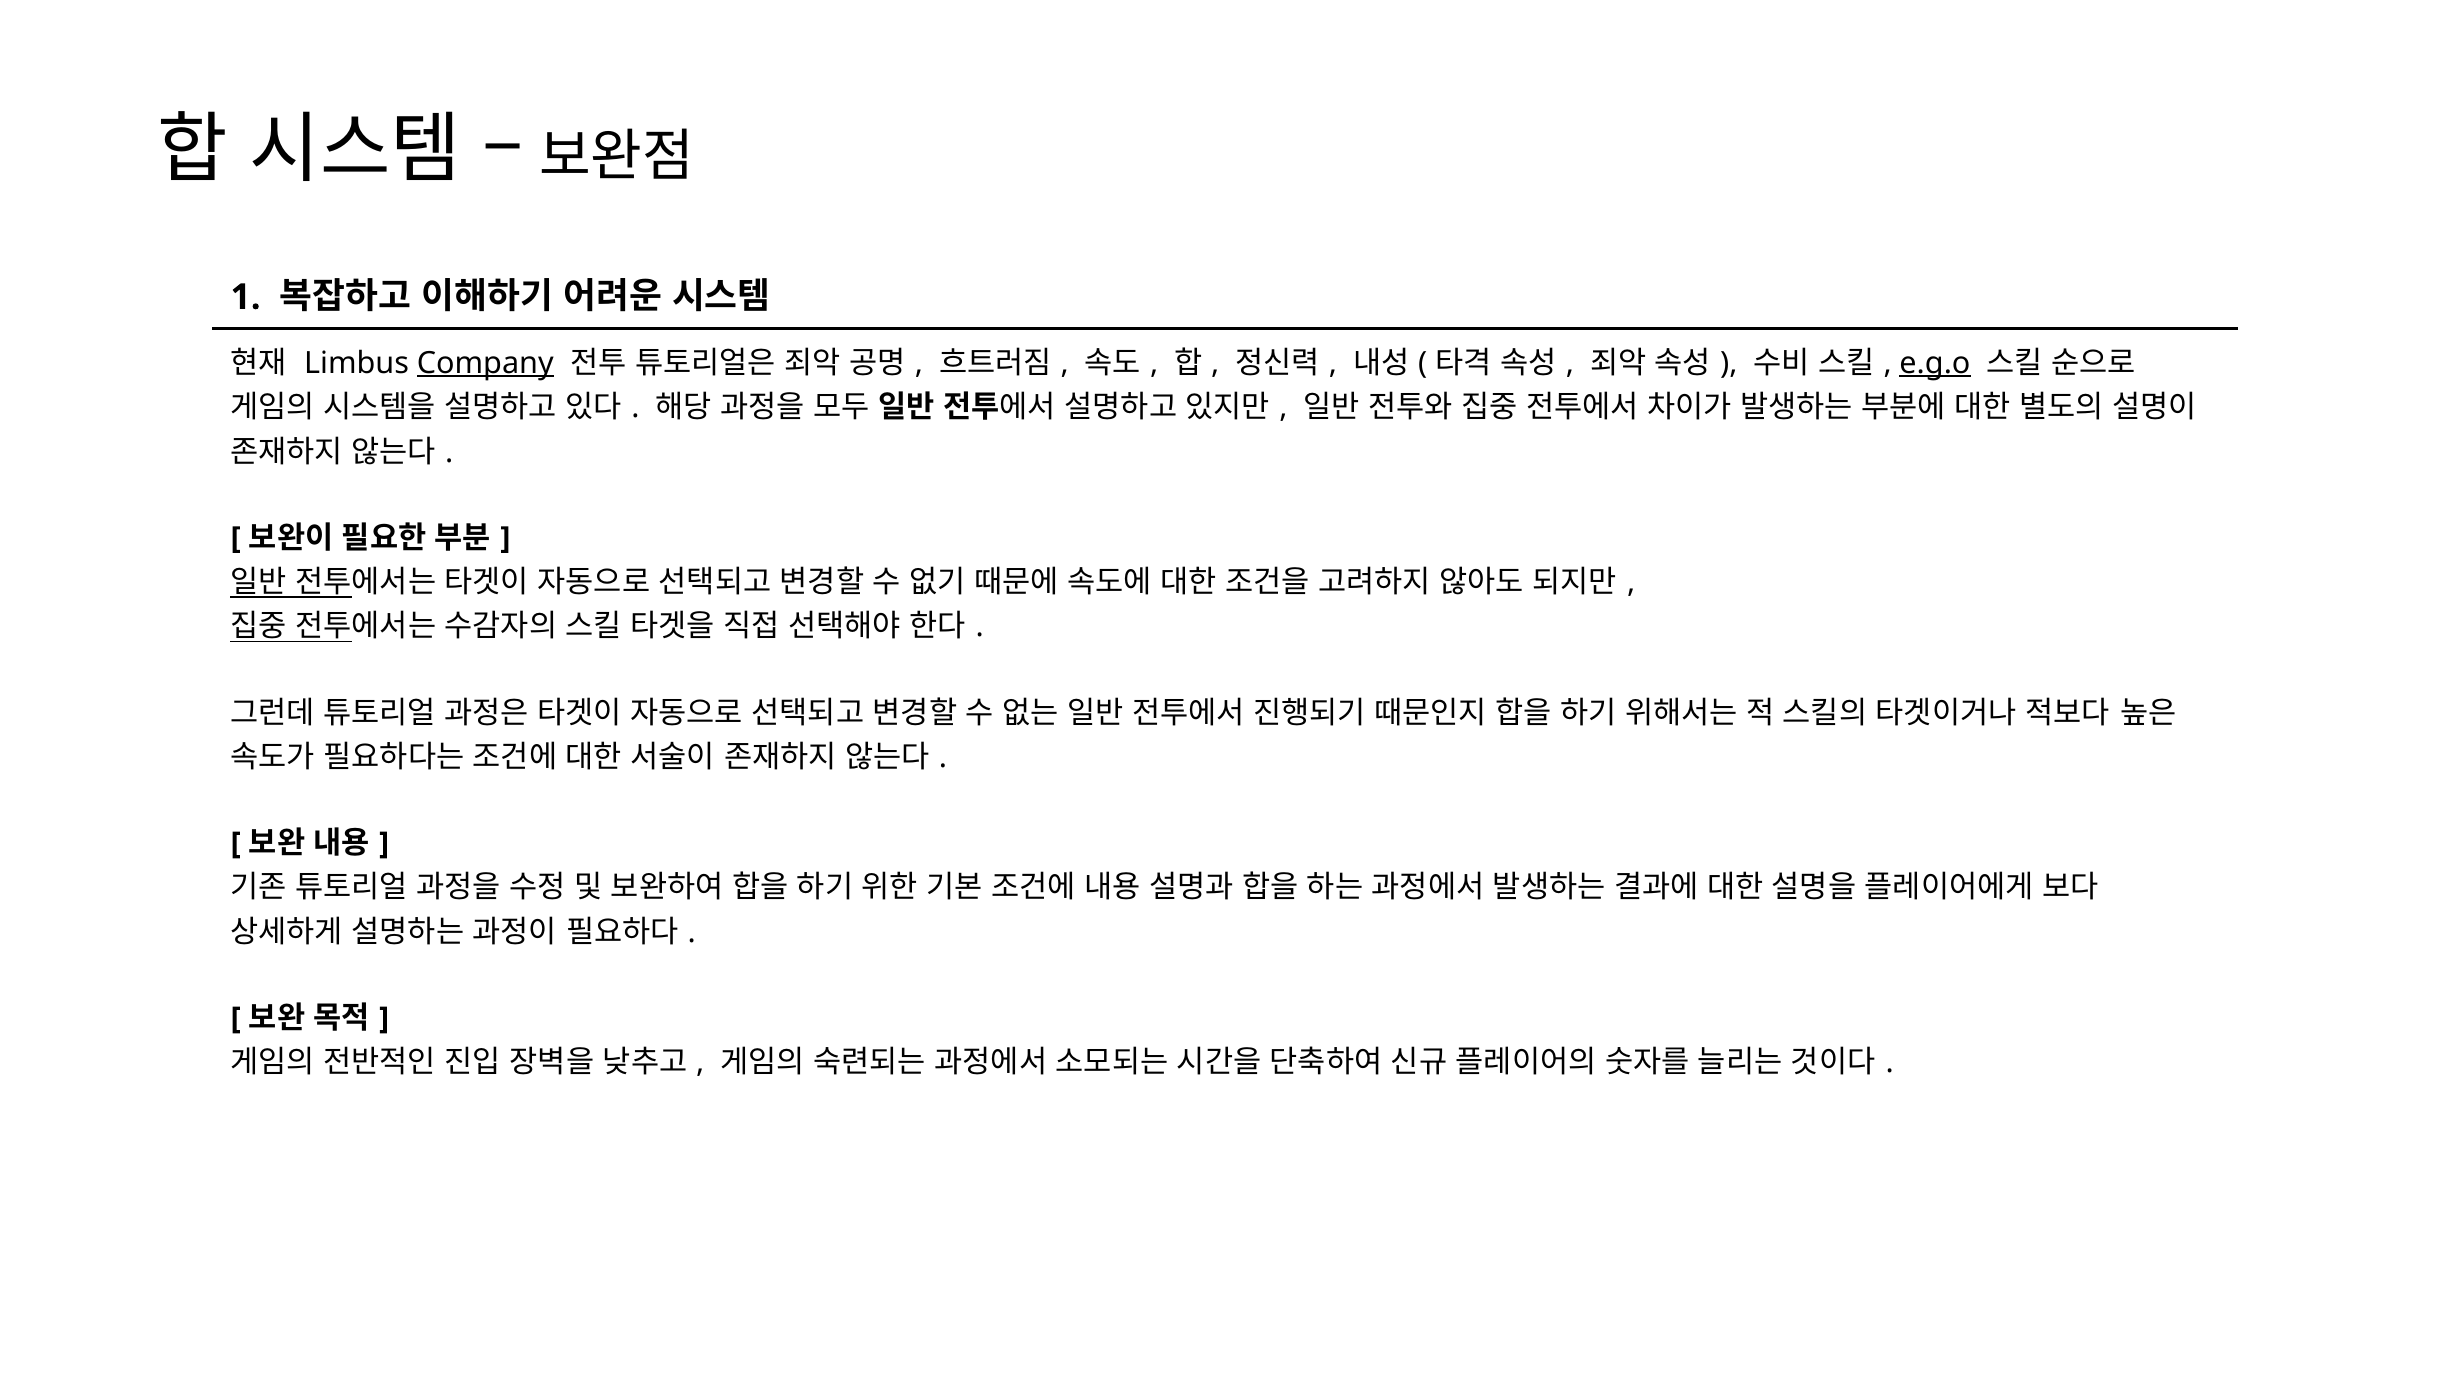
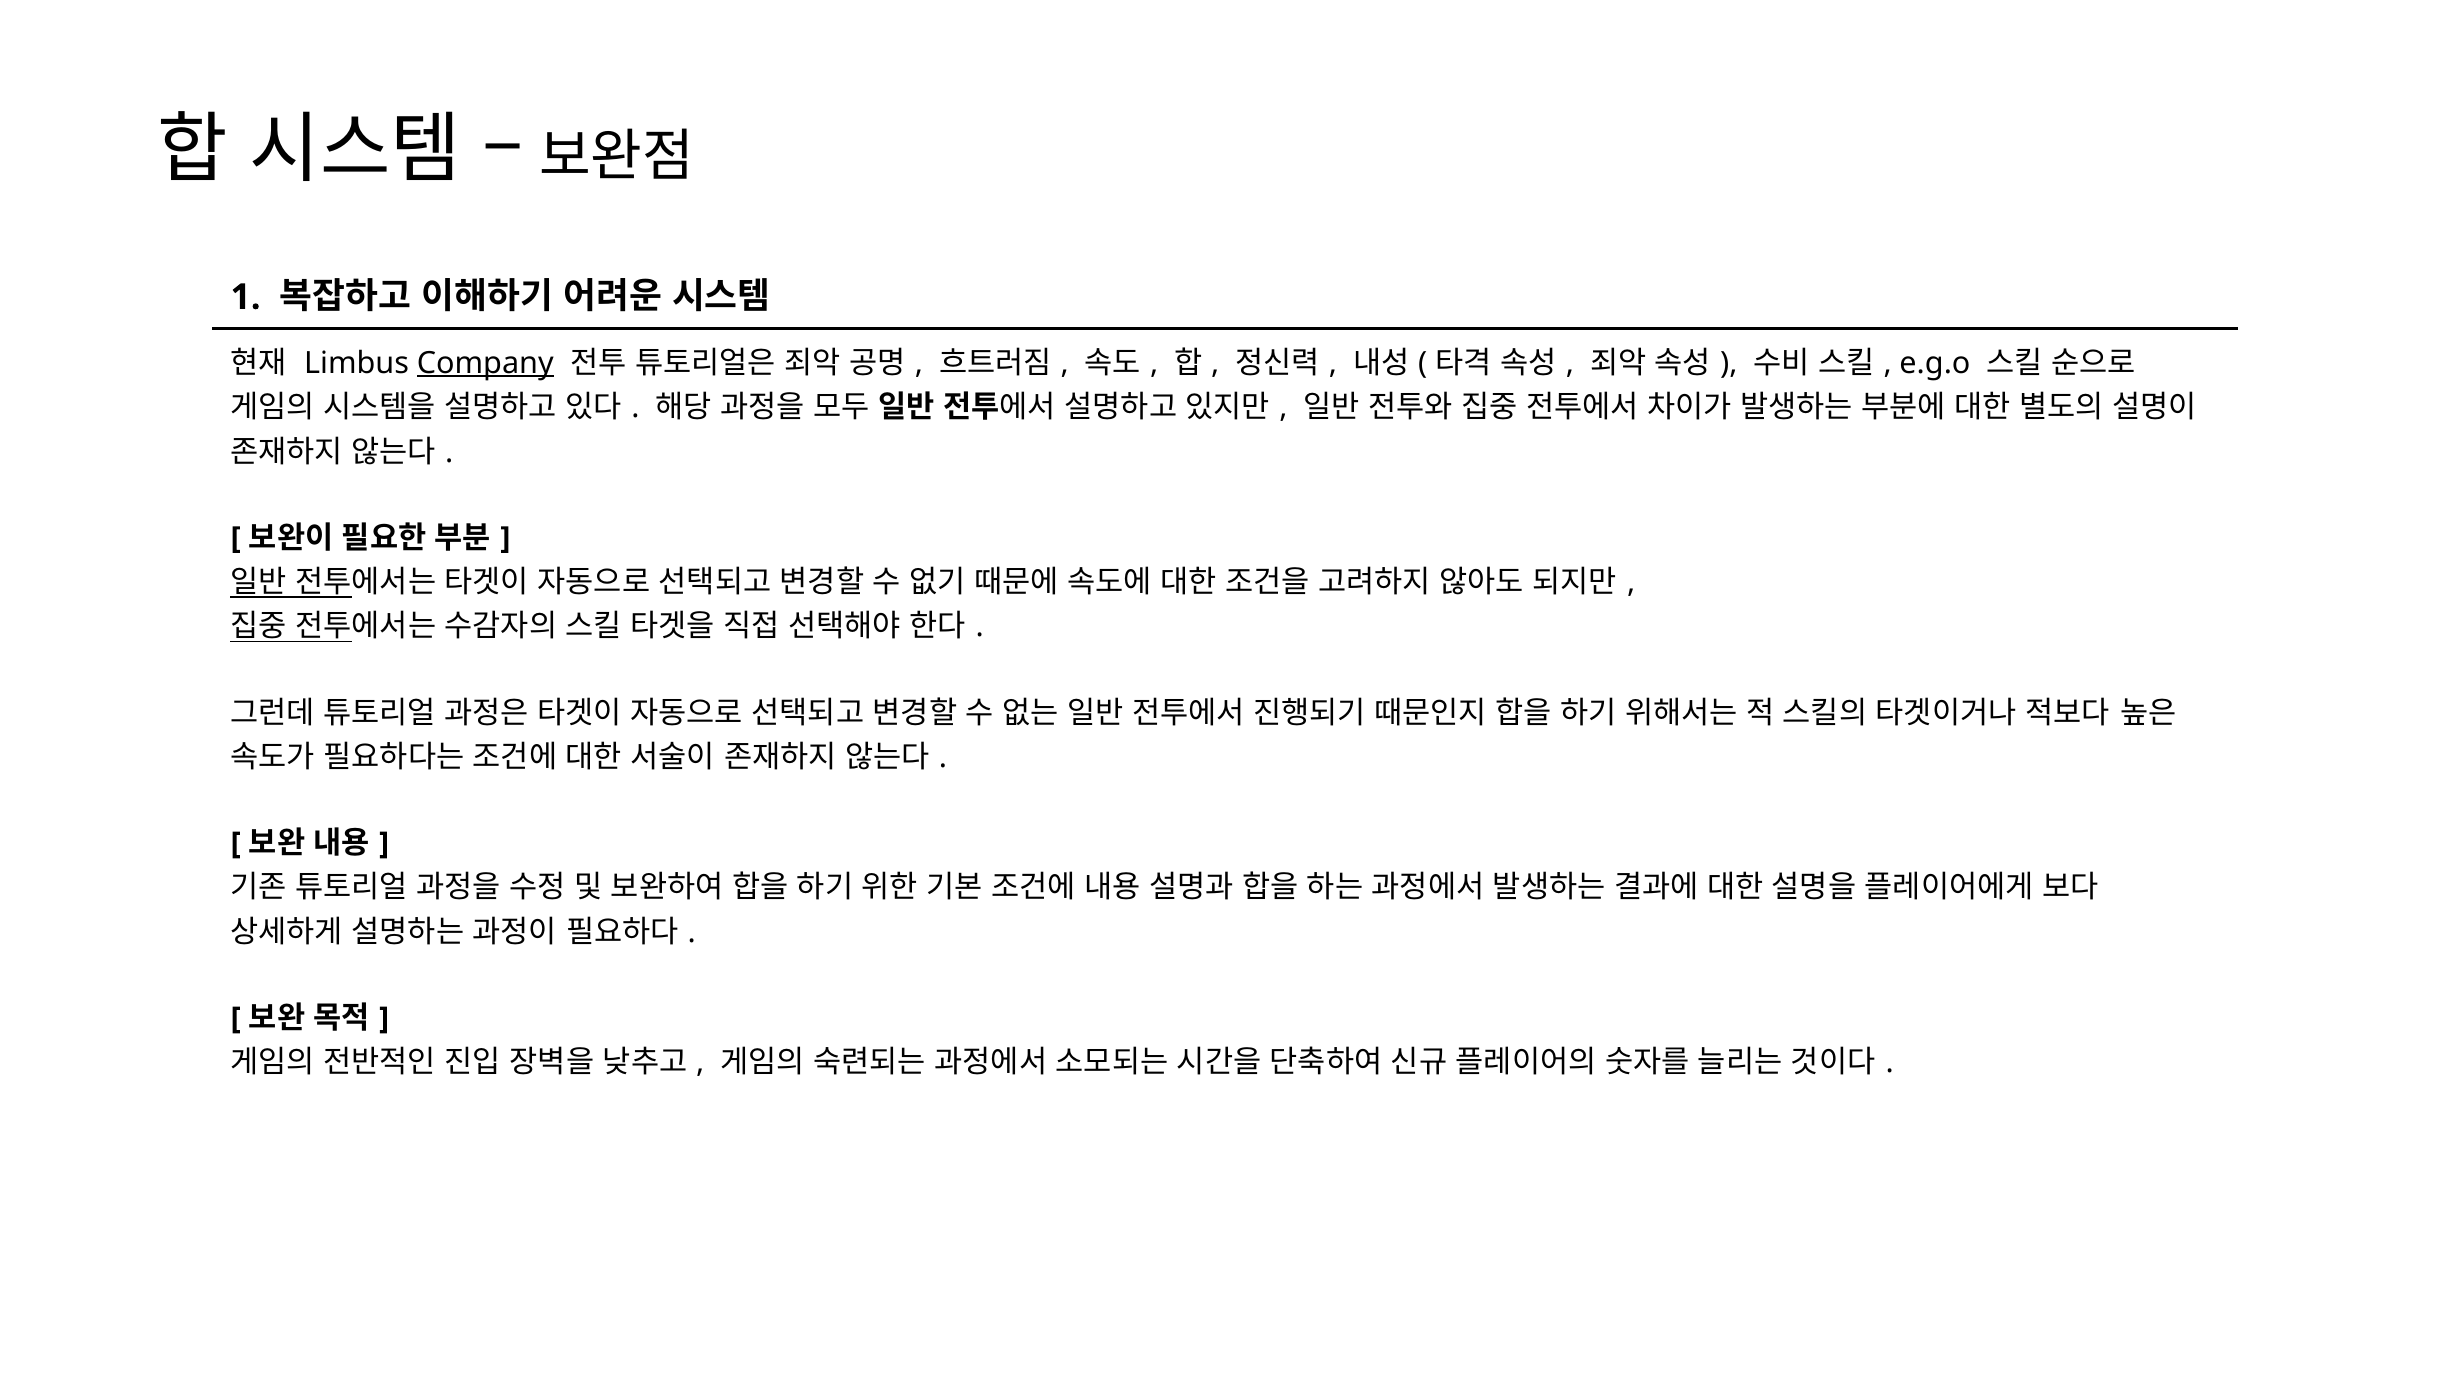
e.g.o underline: present -> none
